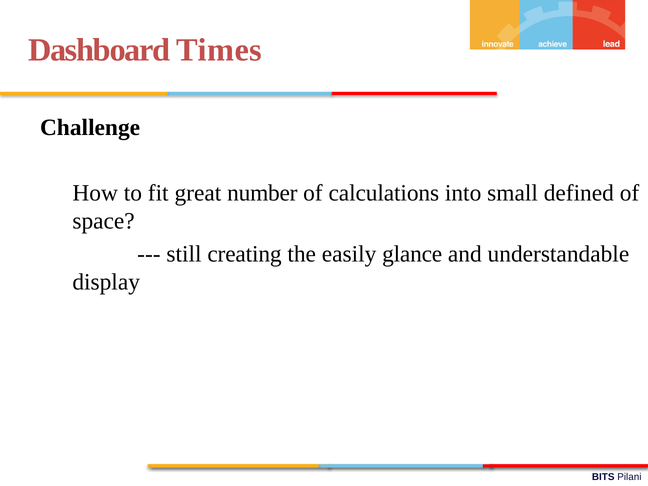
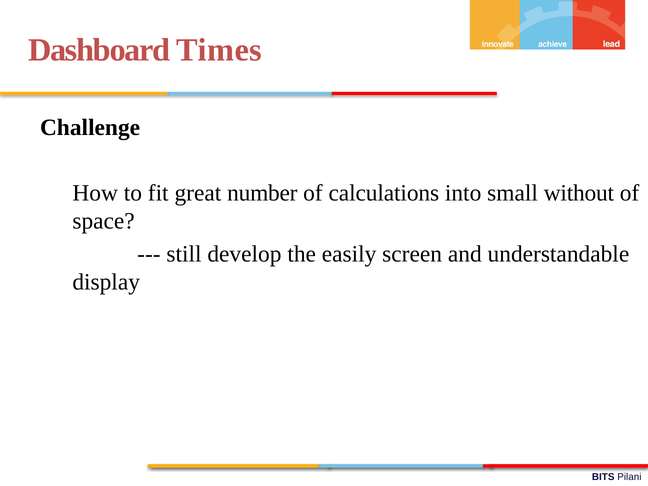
defined: defined -> without
creating: creating -> develop
glance: glance -> screen
